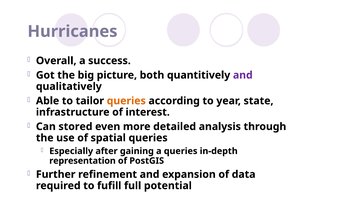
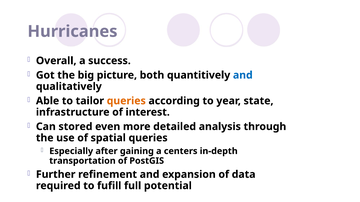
and at (243, 75) colour: purple -> blue
a queries: queries -> centers
representation: representation -> transportation
